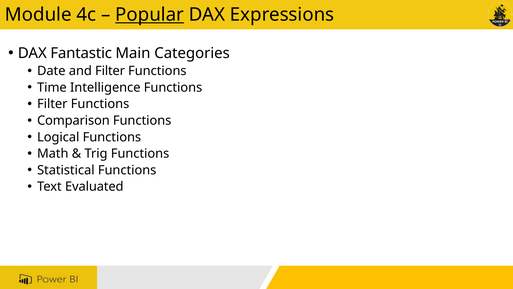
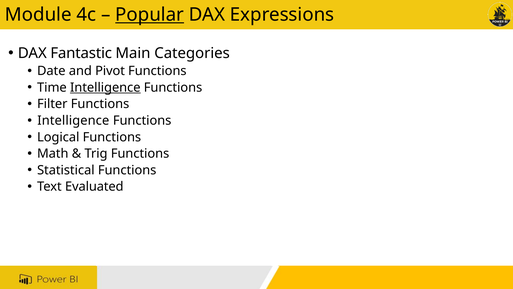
and Filter: Filter -> Pivot
Intelligence at (105, 87) underline: none -> present
Comparison at (73, 120): Comparison -> Intelligence
